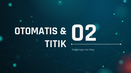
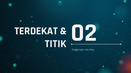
OTOMATIS: OTOMATIS -> TERDEKAT
